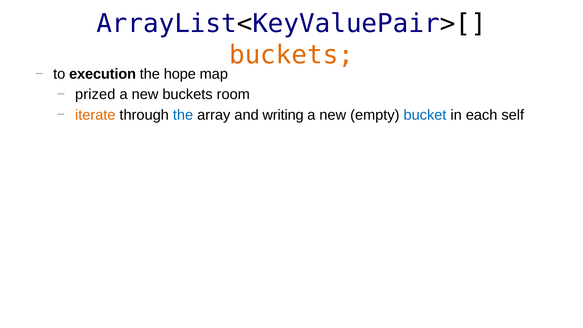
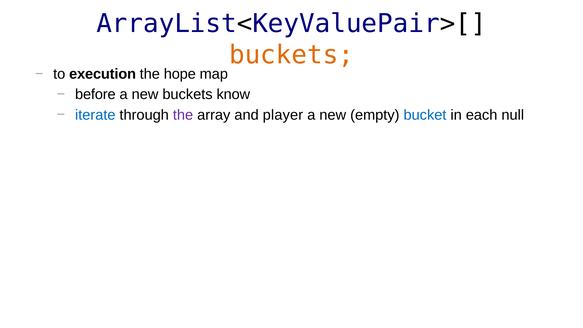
prized: prized -> before
room: room -> know
iterate colour: orange -> blue
the at (183, 115) colour: blue -> purple
writing: writing -> player
self: self -> null
